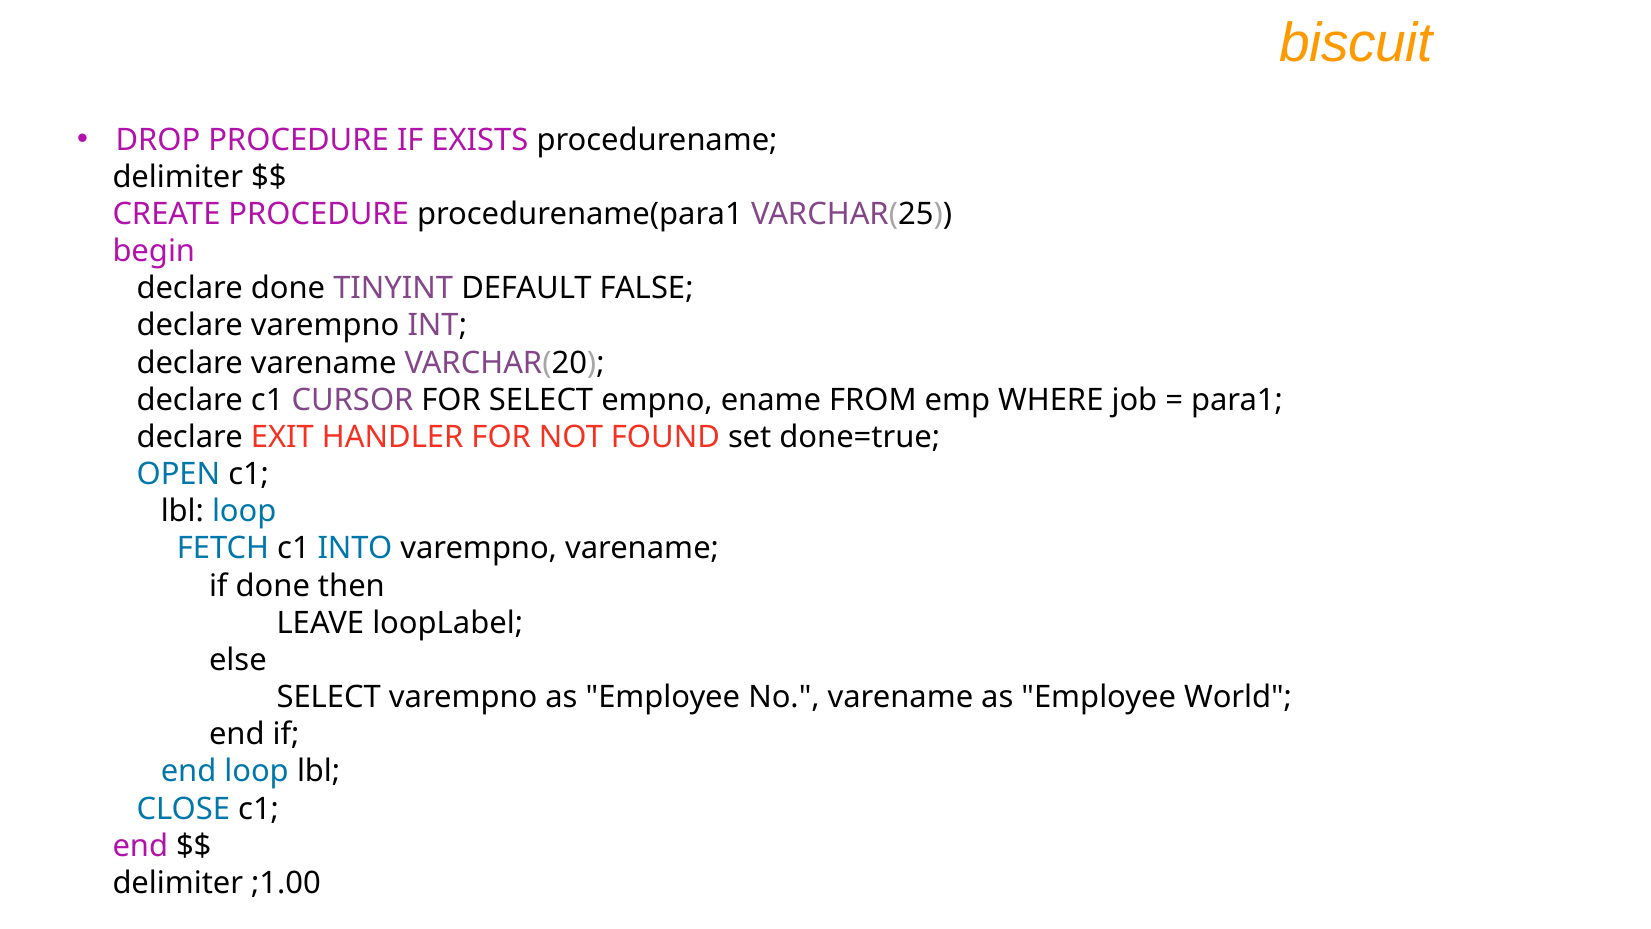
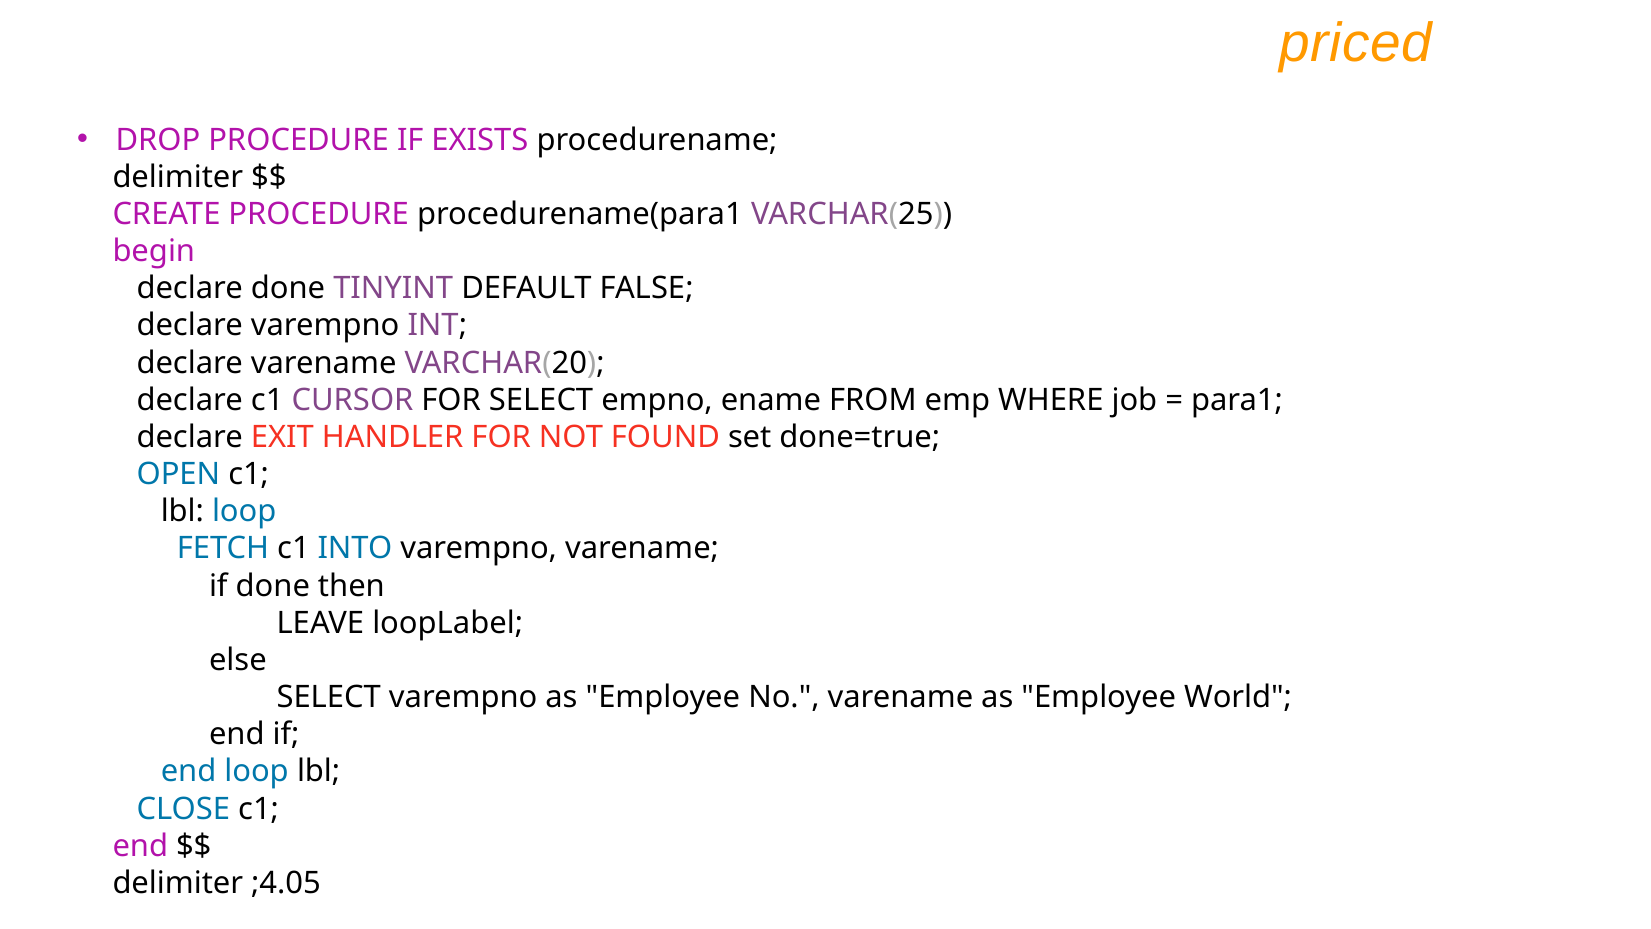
biscuit: biscuit -> priced
;1.00: ;1.00 -> ;4.05
